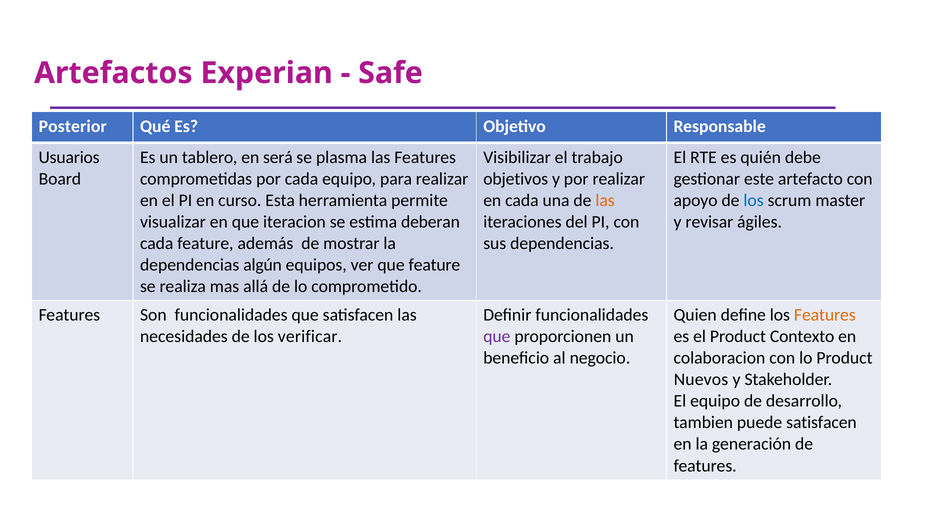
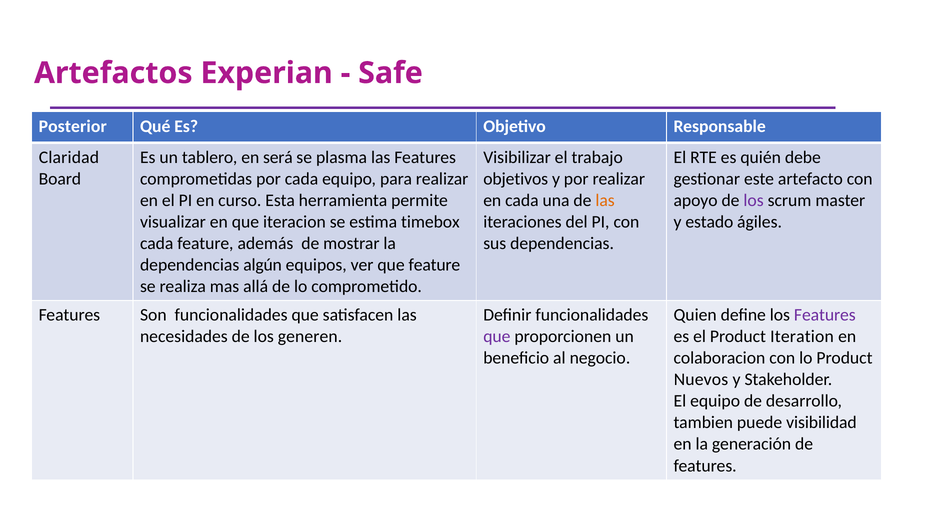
Usuarios: Usuarios -> Claridad
los at (754, 200) colour: blue -> purple
deberan: deberan -> timebox
revisar: revisar -> estado
Features at (825, 315) colour: orange -> purple
verificar: verificar -> generen
Contexto: Contexto -> Iteration
puede satisfacen: satisfacen -> visibilidad
